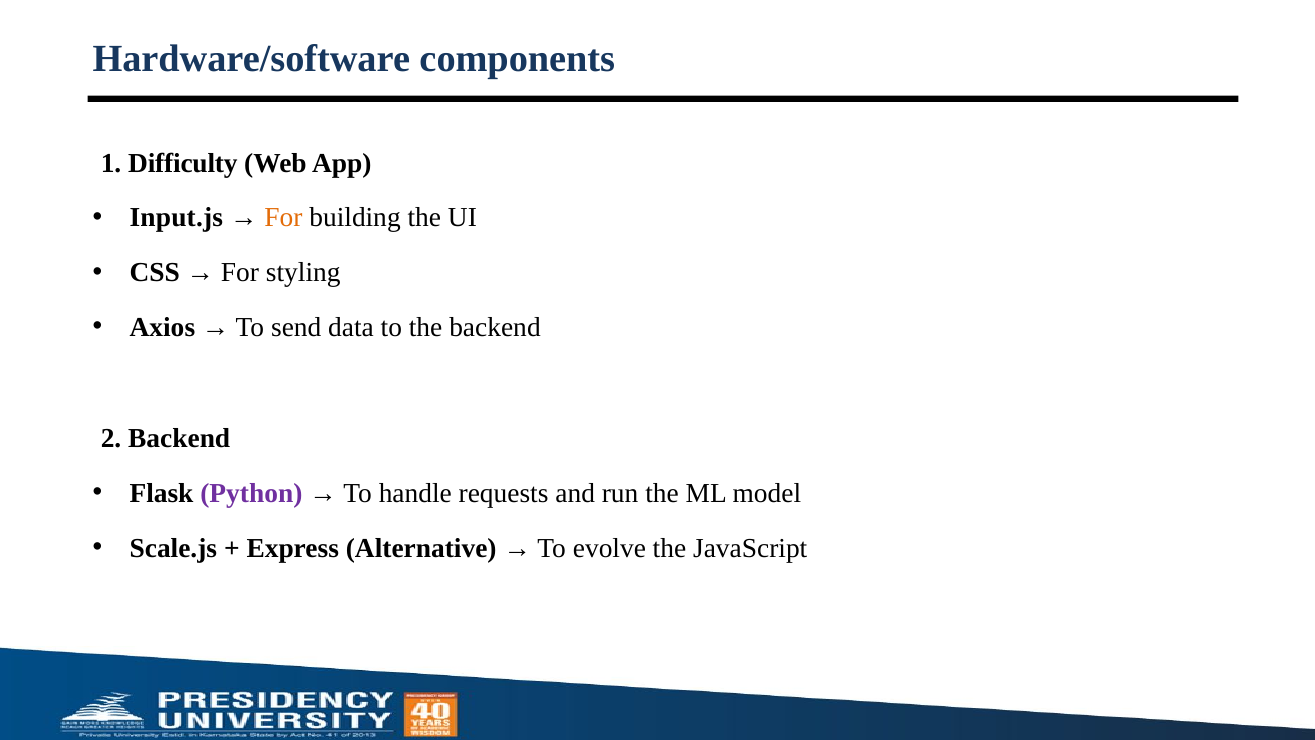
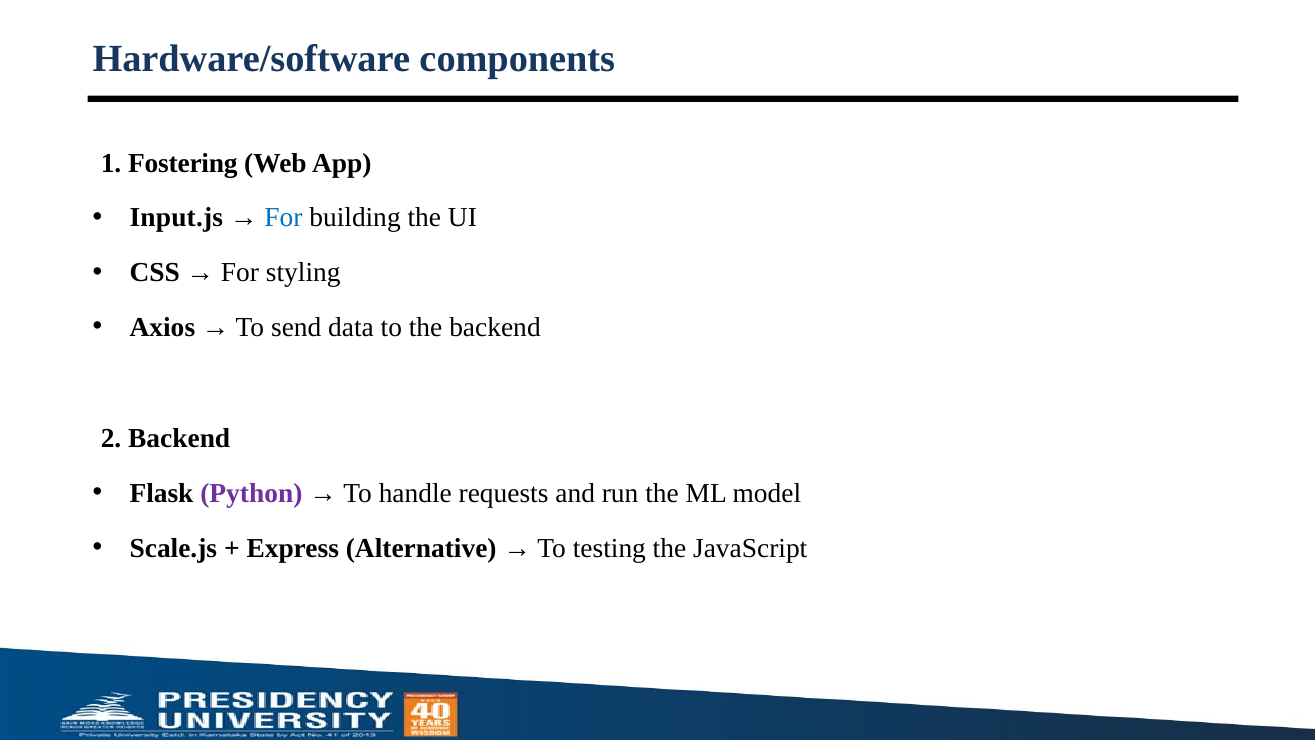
Difficulty: Difficulty -> Fostering
For at (283, 218) colour: orange -> blue
evolve: evolve -> testing
